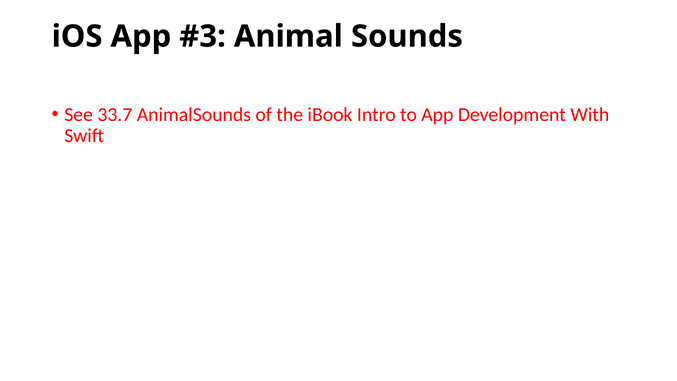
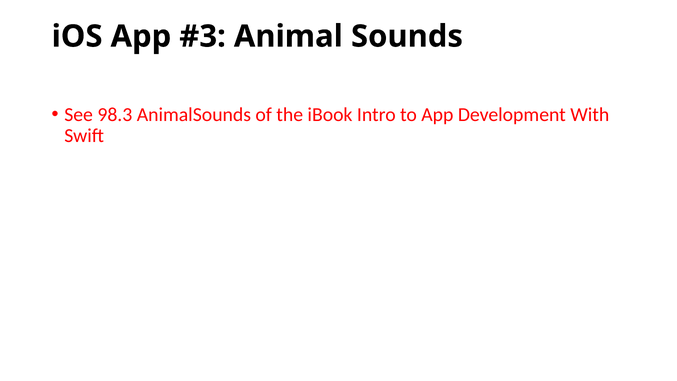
33.7: 33.7 -> 98.3
